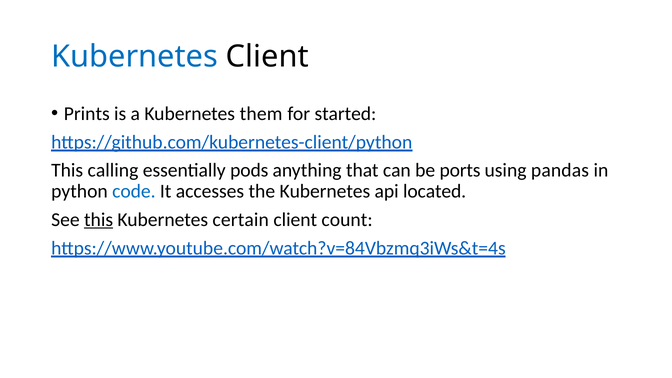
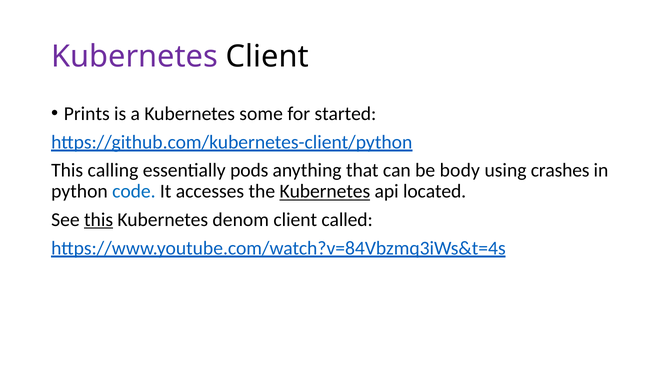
Kubernetes at (135, 56) colour: blue -> purple
them: them -> some
ports: ports -> body
pandas: pandas -> crashes
Kubernetes at (325, 192) underline: none -> present
certain: certain -> denom
count: count -> called
